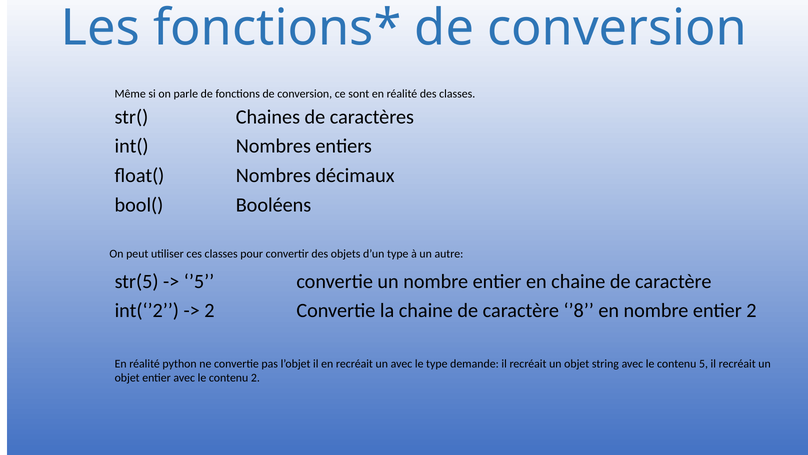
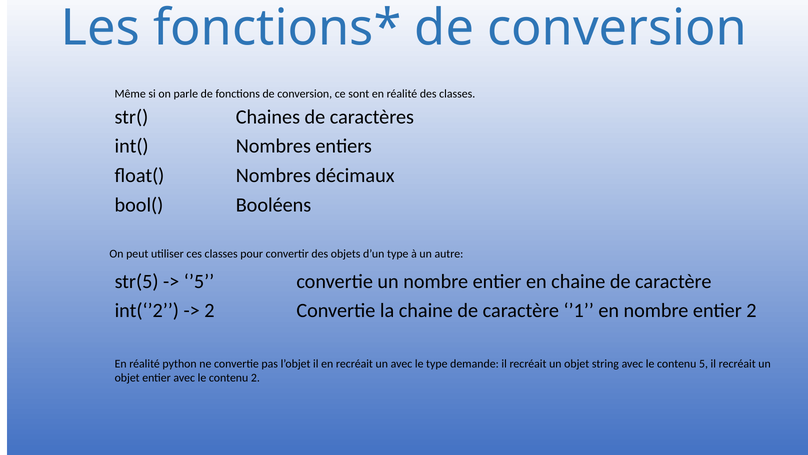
’8: ’8 -> ’1
